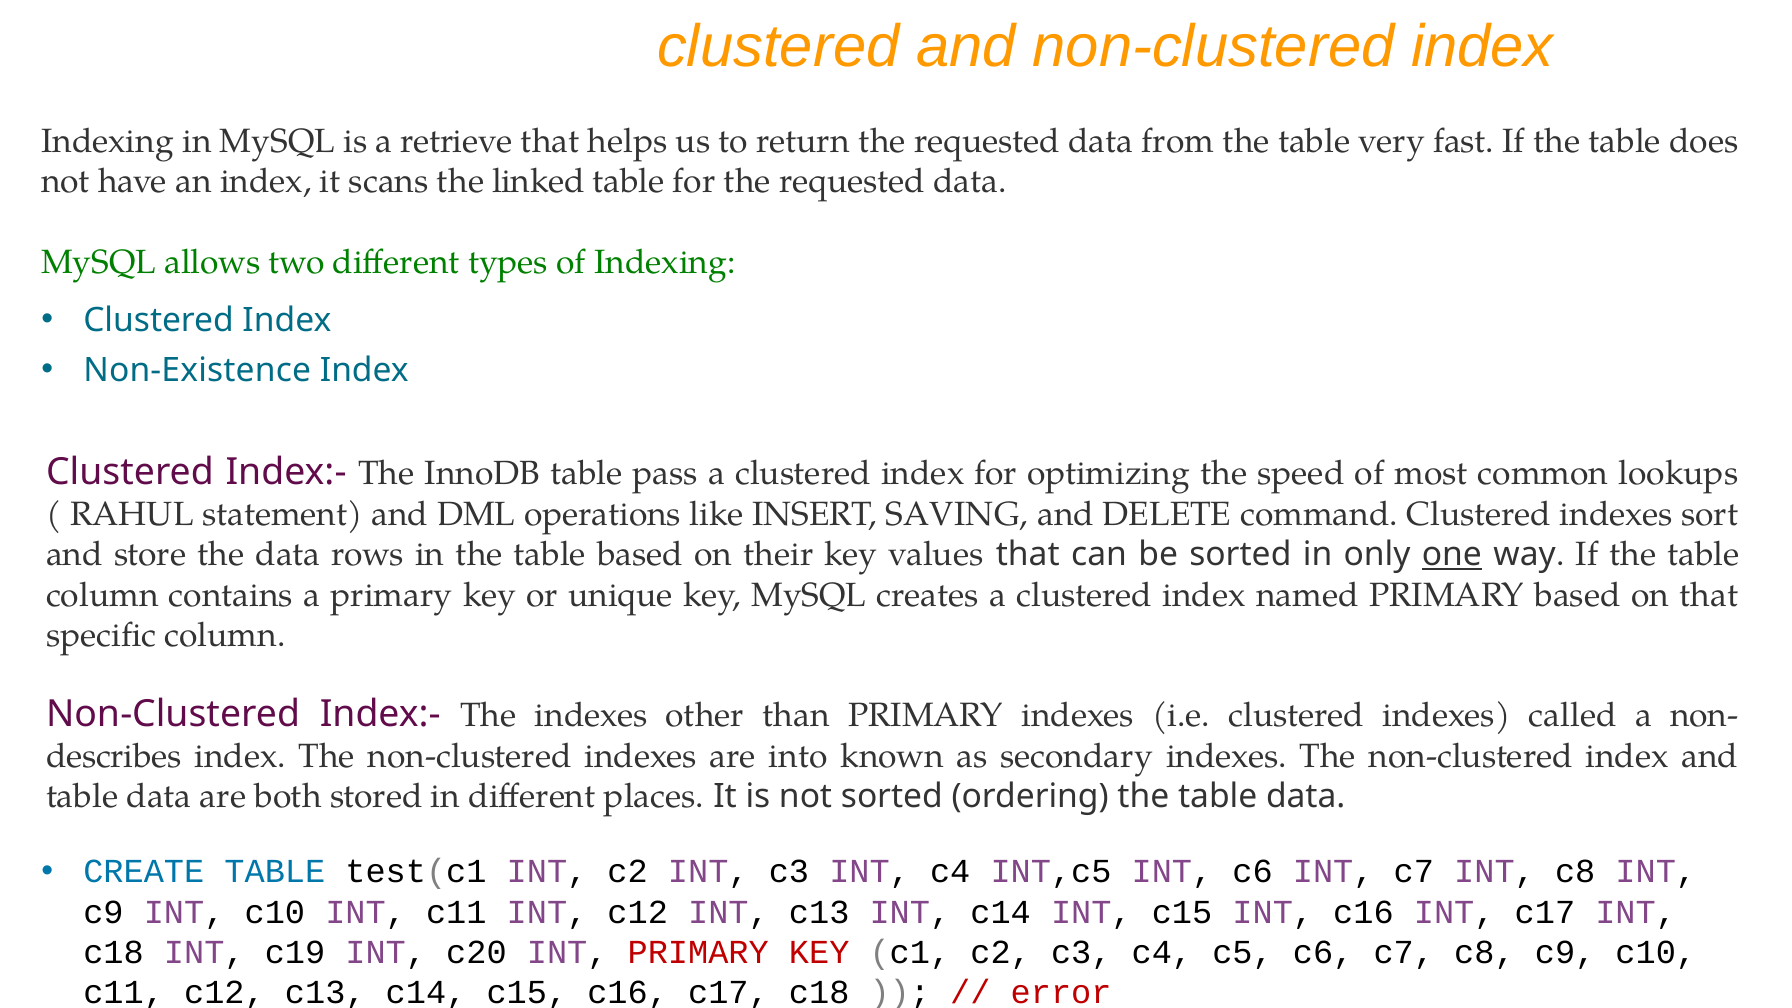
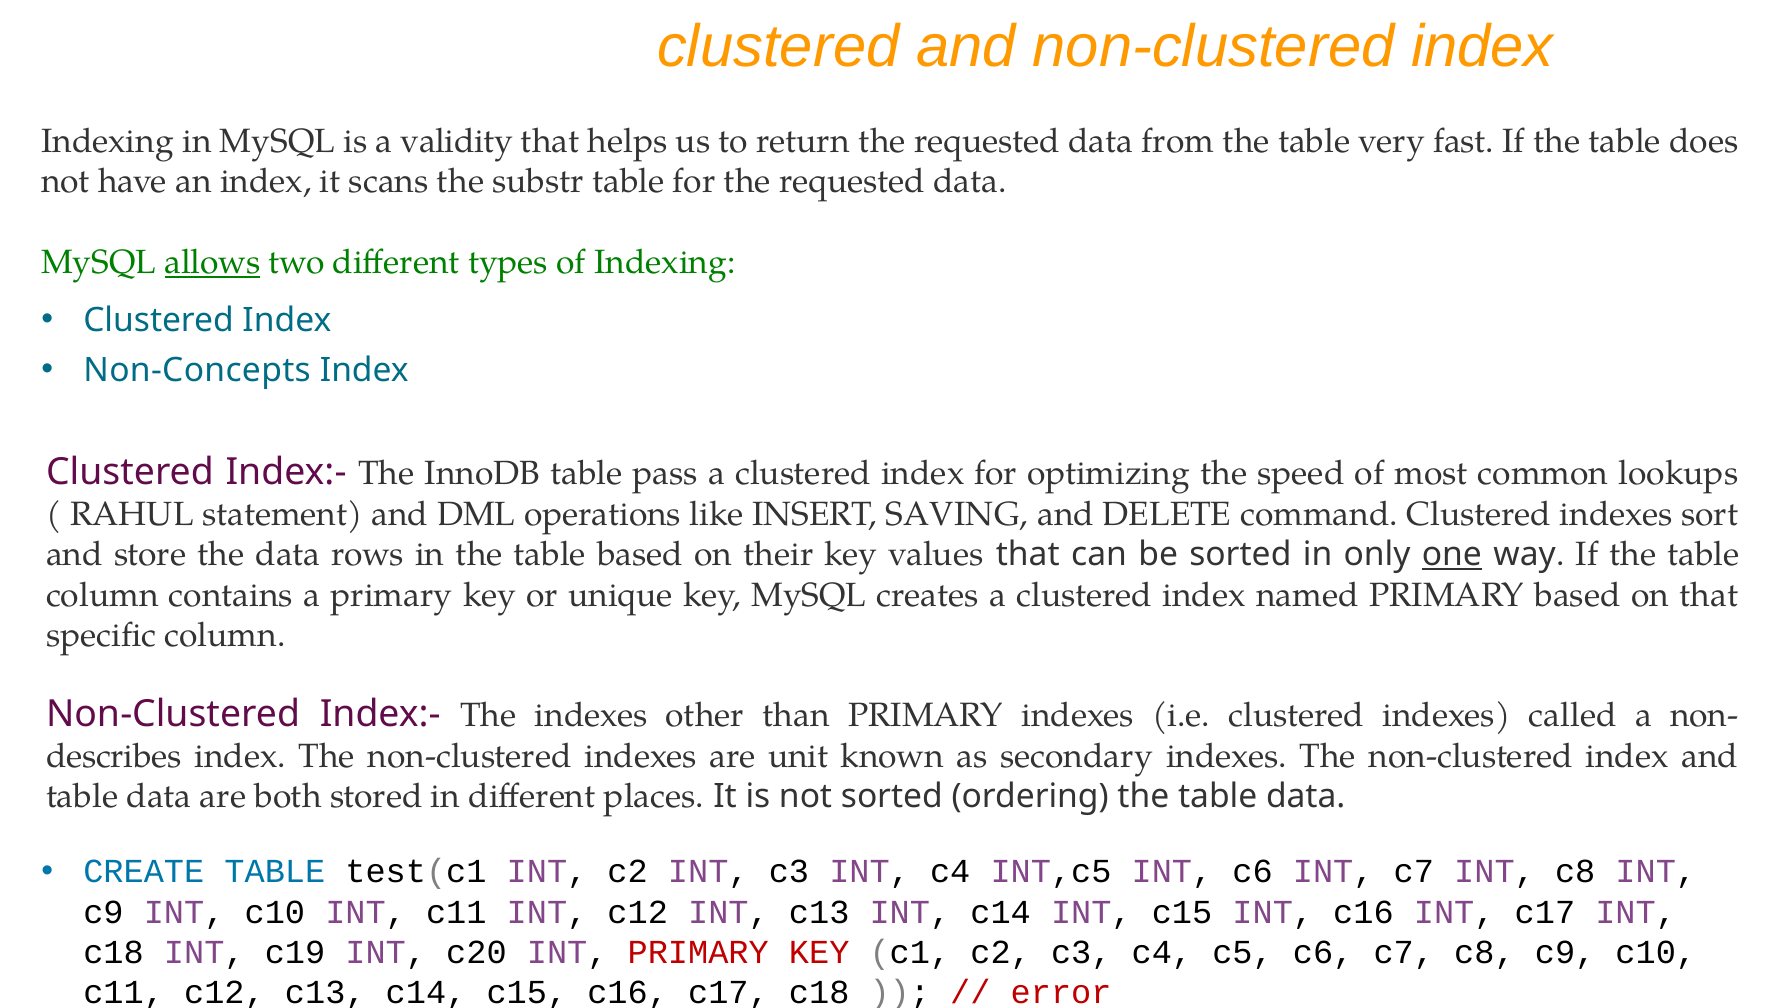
retrieve: retrieve -> validity
linked: linked -> substr
allows underline: none -> present
Non-Existence: Non-Existence -> Non-Concepts
into: into -> unit
